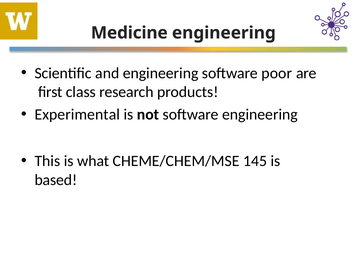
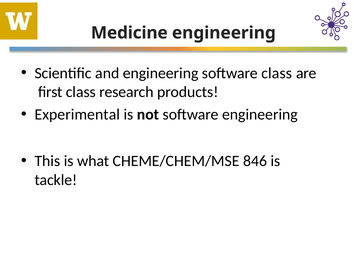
software poor: poor -> class
145: 145 -> 846
based: based -> tackle
